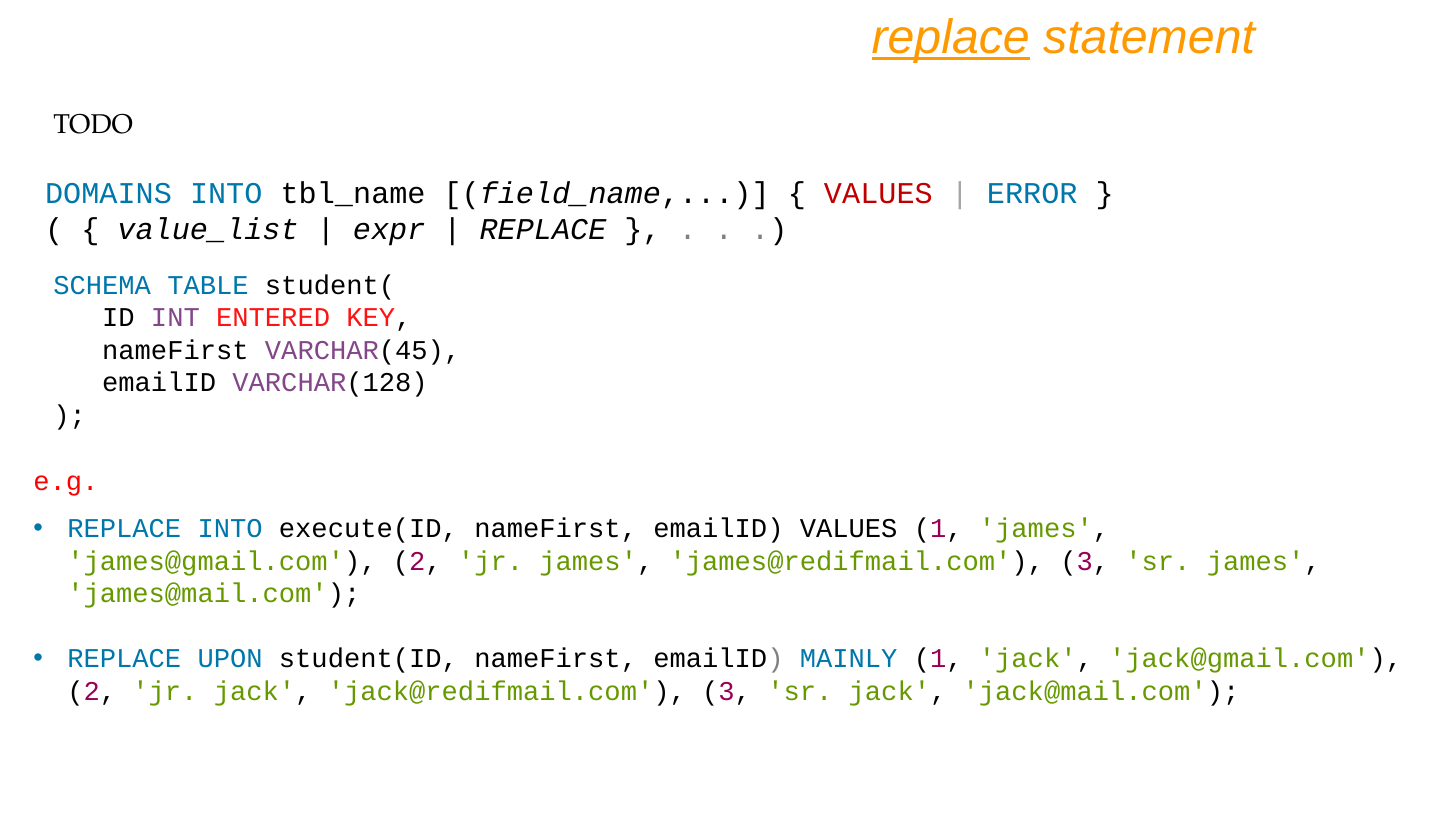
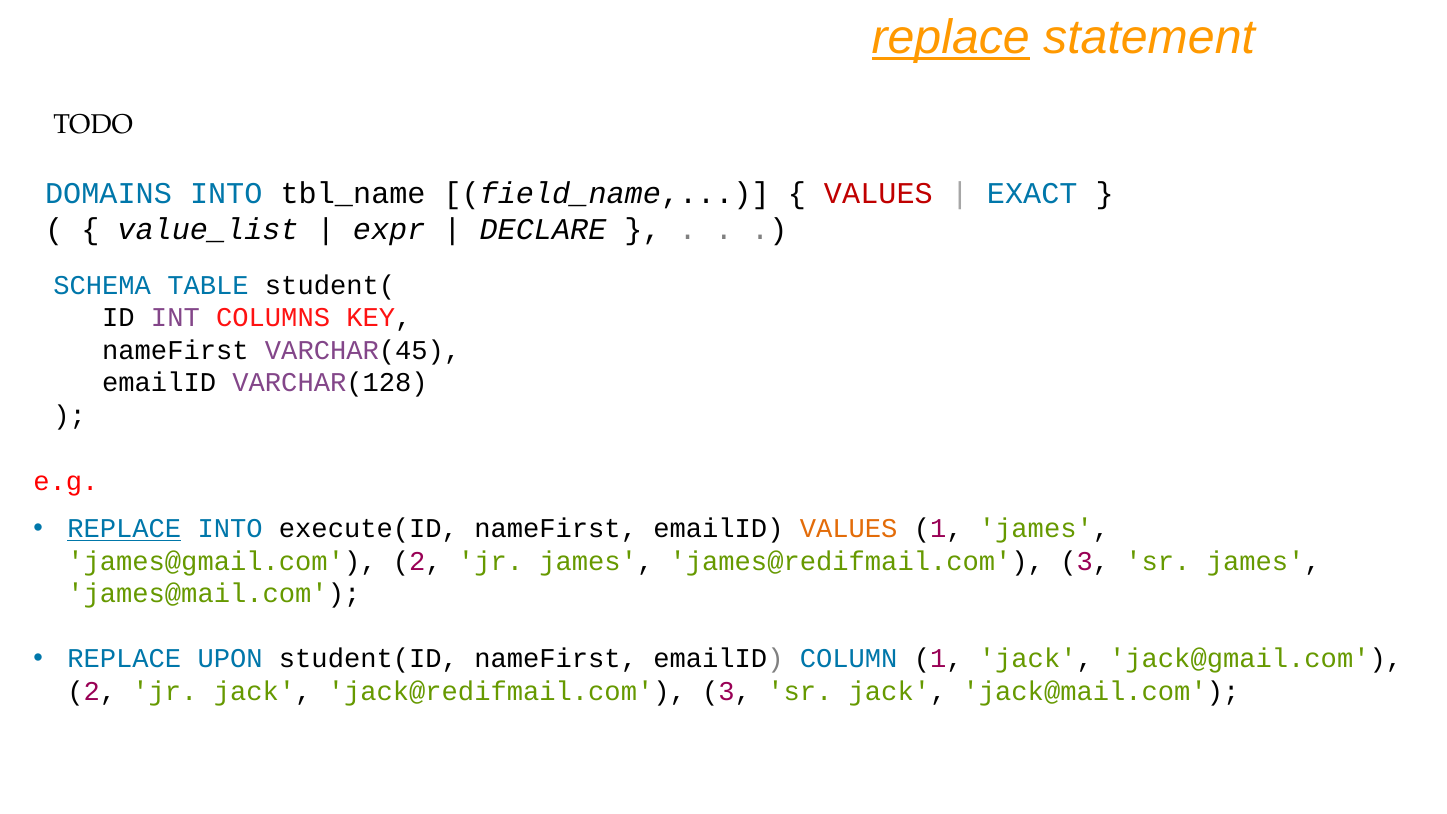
ERROR: ERROR -> EXACT
REPLACE at (543, 229): REPLACE -> DECLARE
ENTERED: ENTERED -> COLUMNS
REPLACE at (124, 529) underline: none -> present
VALUES at (849, 529) colour: black -> orange
MAINLY: MAINLY -> COLUMN
